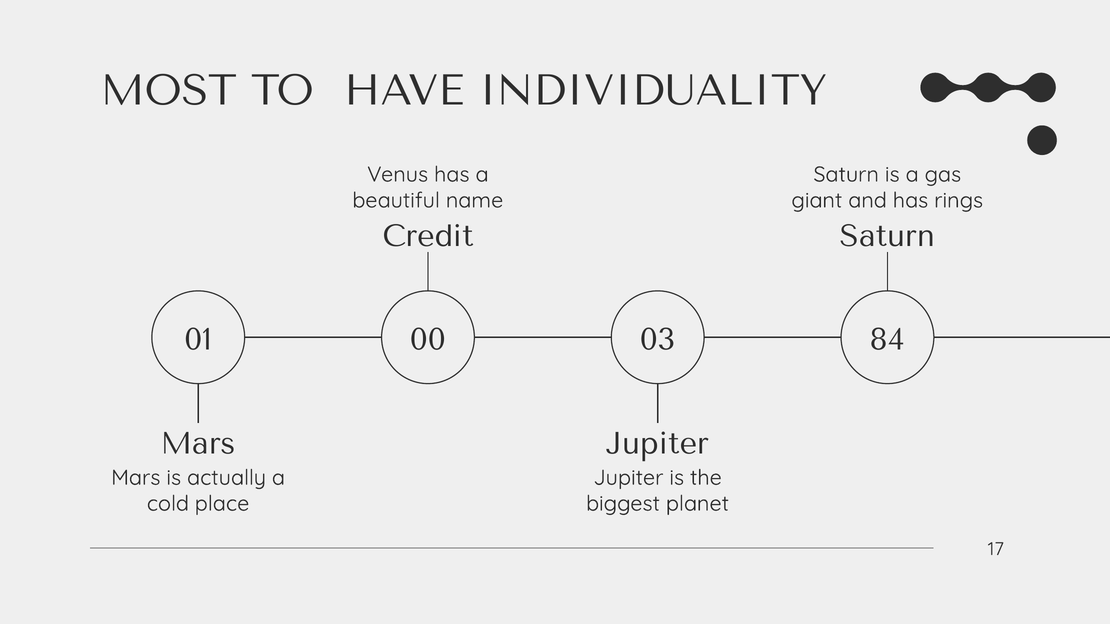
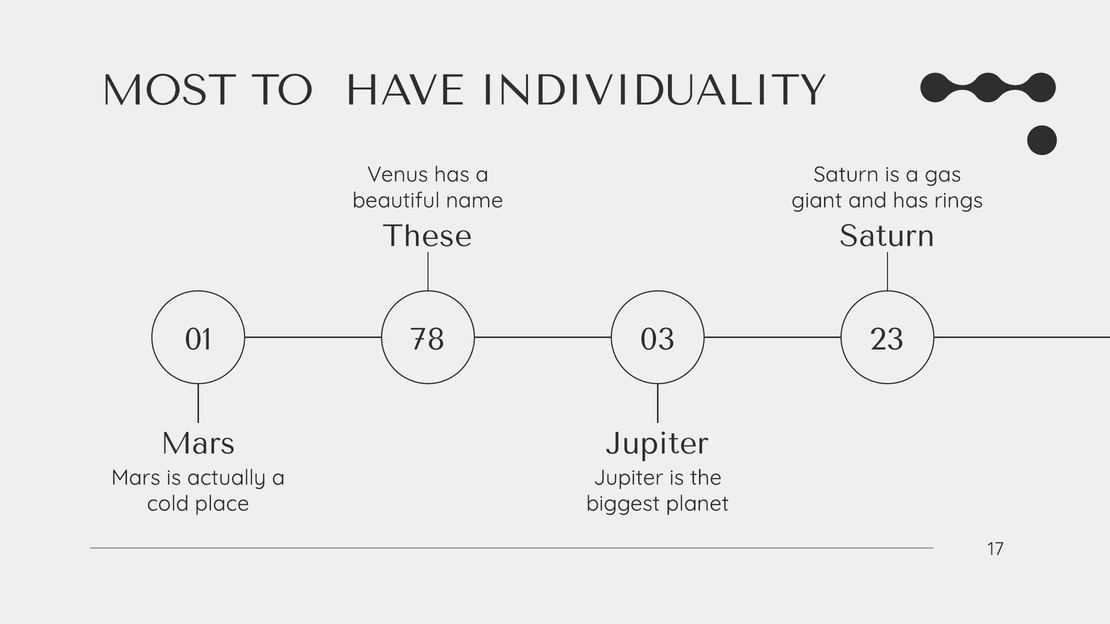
Credit: Credit -> These
00: 00 -> 78
84: 84 -> 23
